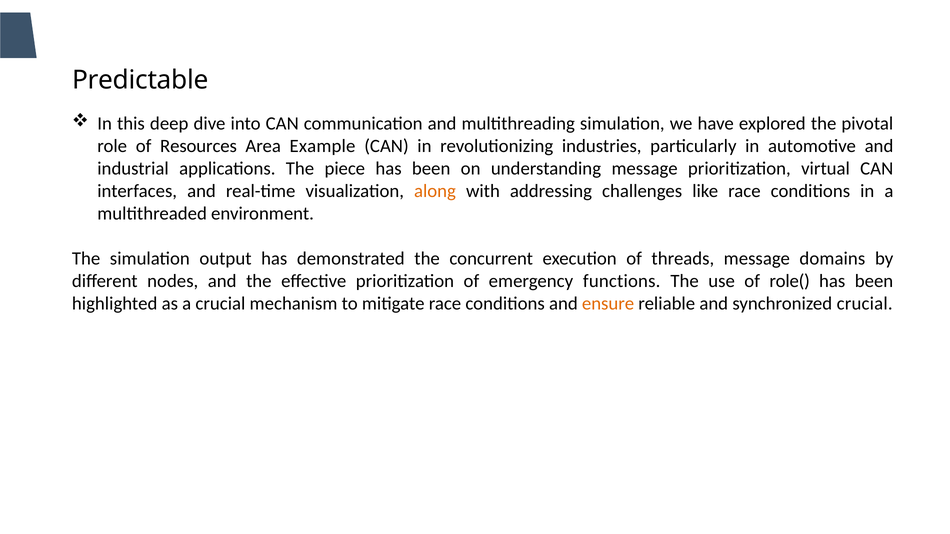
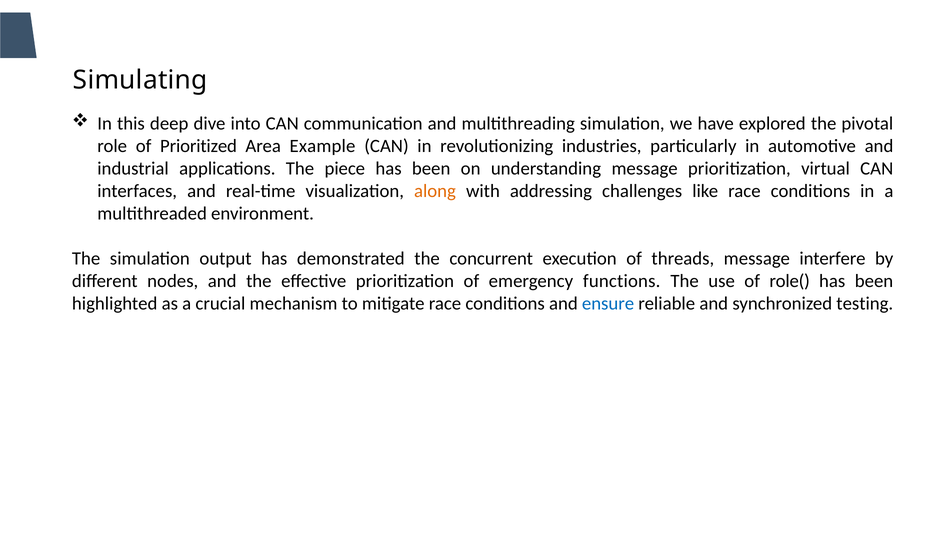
Predictable: Predictable -> Simulating
Resources: Resources -> Prioritized
domains: domains -> interfere
ensure colour: orange -> blue
synchronized crucial: crucial -> testing
